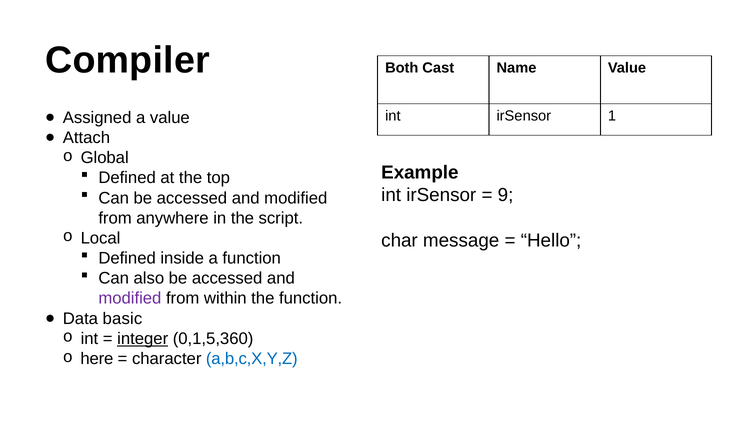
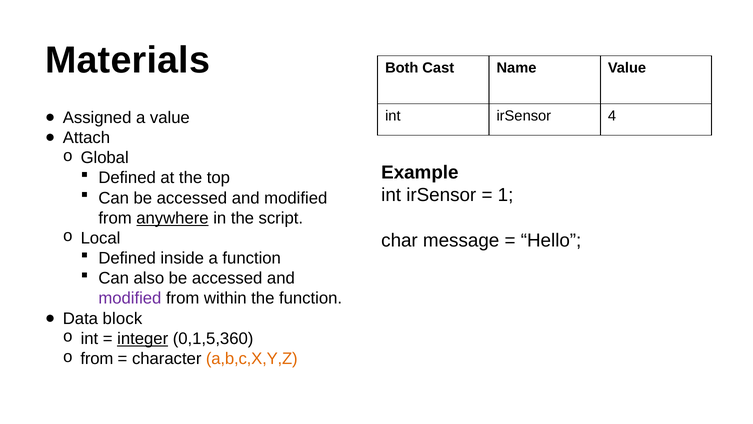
Compiler: Compiler -> Materials
1: 1 -> 4
9: 9 -> 1
anywhere underline: none -> present
basic: basic -> block
here at (97, 358): here -> from
a,b,c,X,Y,Z colour: blue -> orange
